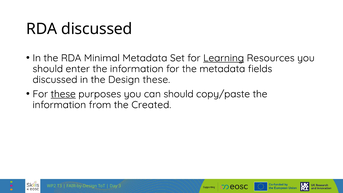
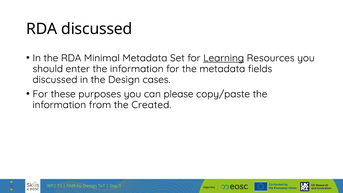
Design these: these -> cases
these at (63, 94) underline: present -> none
can should: should -> please
